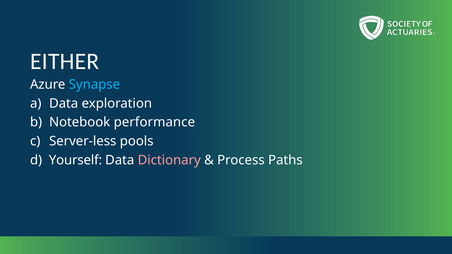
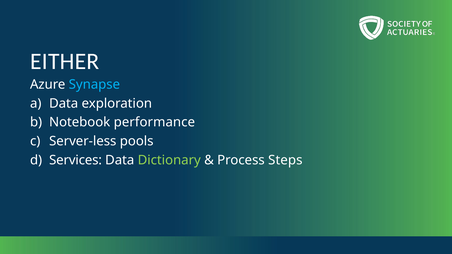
Yourself: Yourself -> Services
Dictionary colour: pink -> light green
Paths: Paths -> Steps
